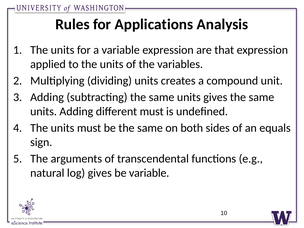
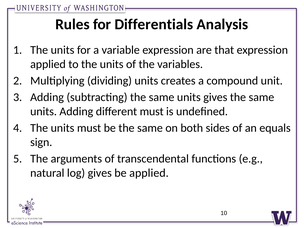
Applications: Applications -> Differentials
be variable: variable -> applied
